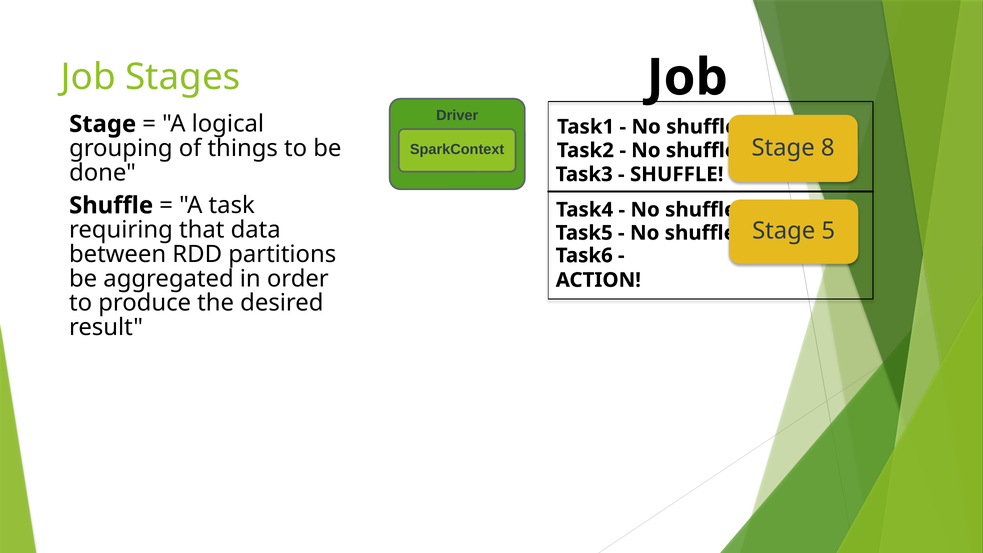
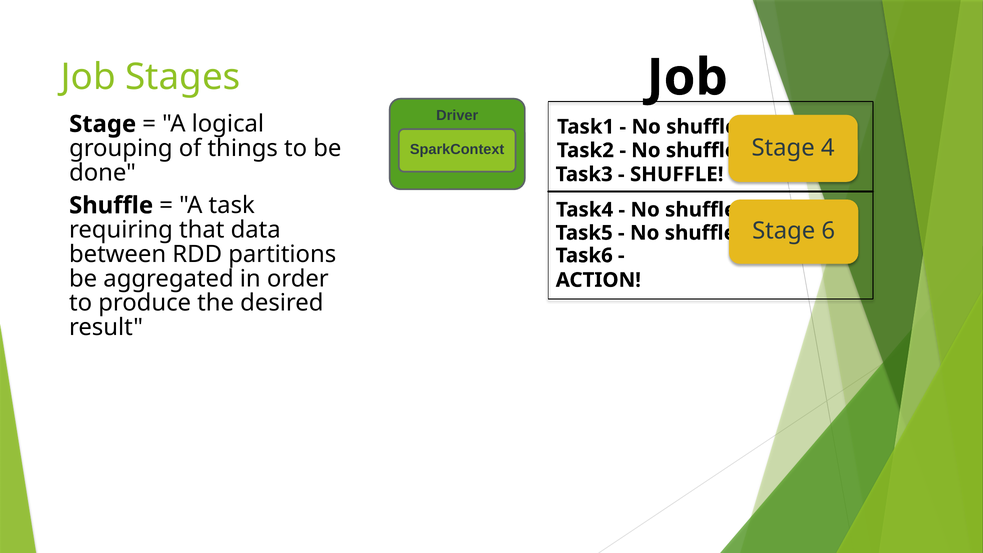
8: 8 -> 4
5: 5 -> 6
